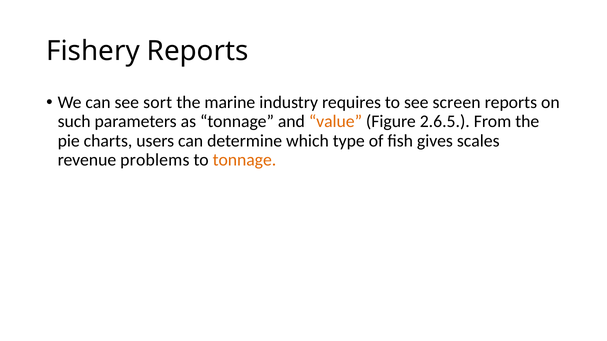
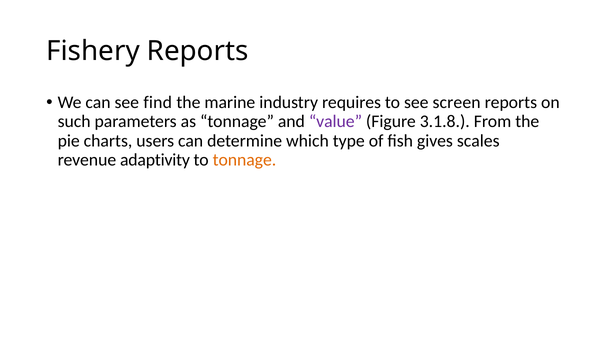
sort: sort -> find
value colour: orange -> purple
2.6.5: 2.6.5 -> 3.1.8
problems: problems -> adaptivity
